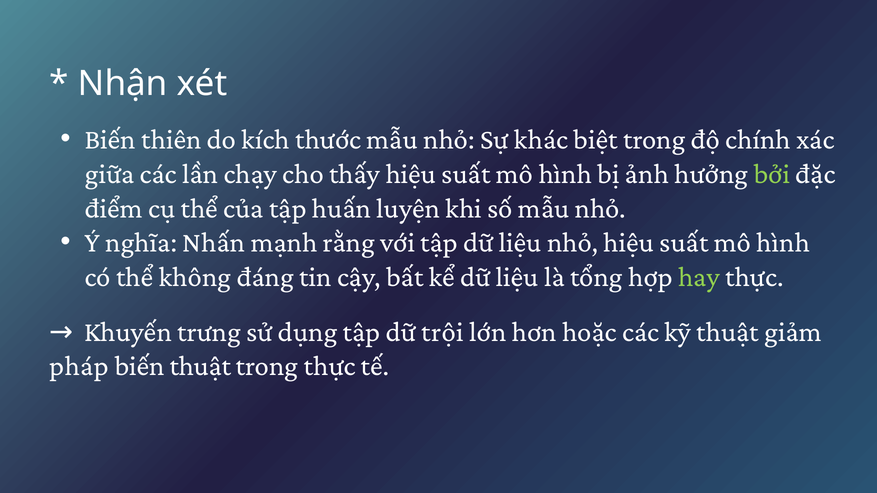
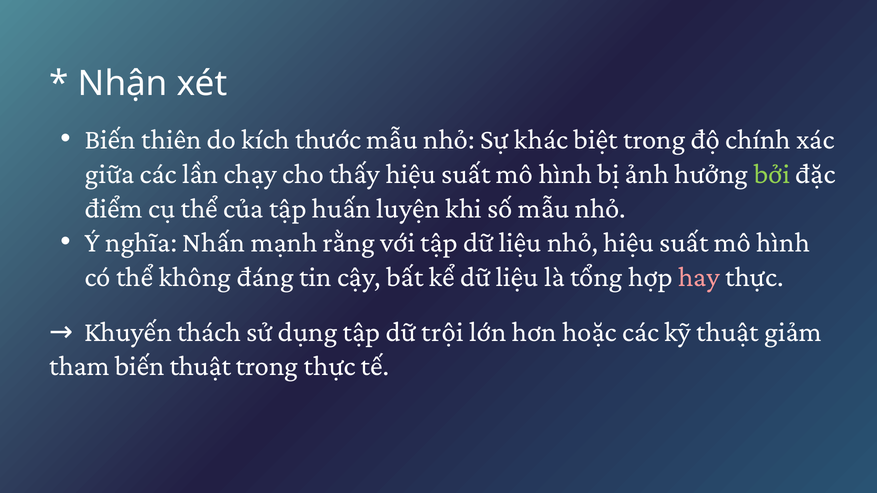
hay colour: light green -> pink
trưng: trưng -> thách
pháp: pháp -> tham
